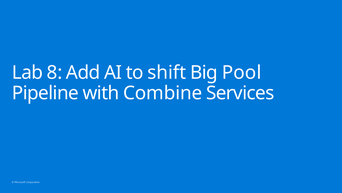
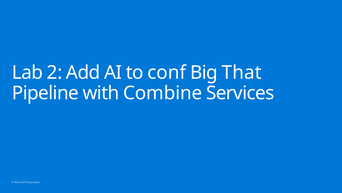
8: 8 -> 2
shift: shift -> conf
Pool: Pool -> That
